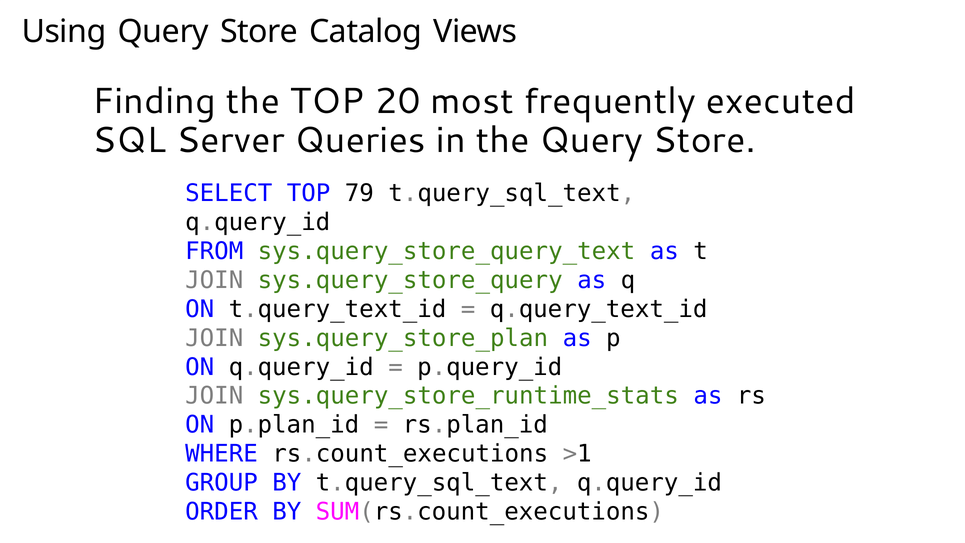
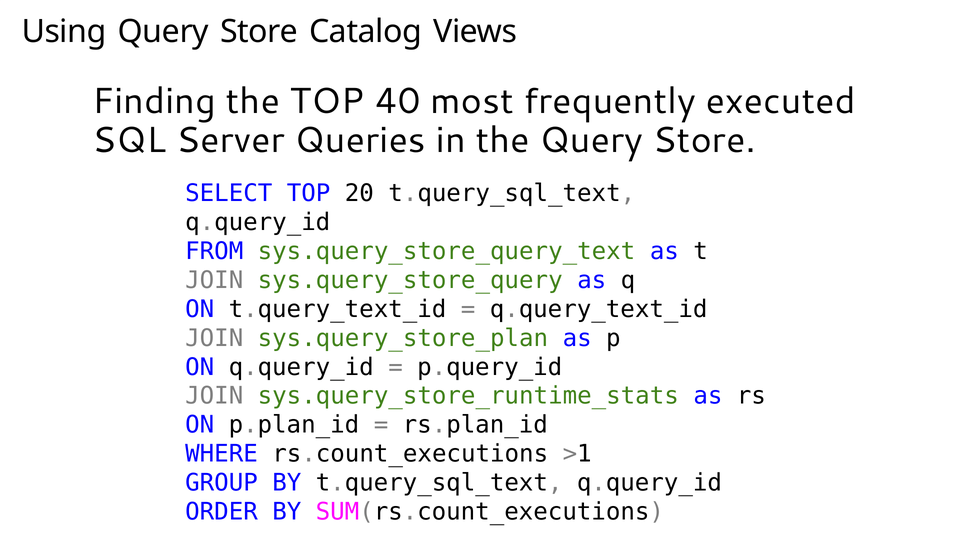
20: 20 -> 40
79: 79 -> 20
